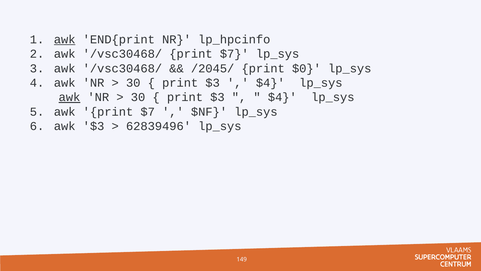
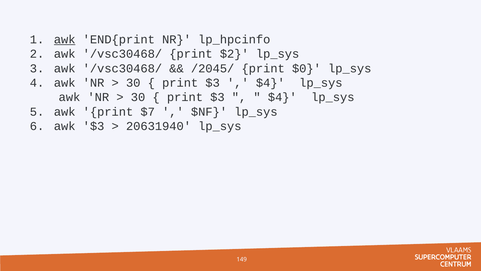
/vsc30468/ print $7: $7 -> $2
awk at (69, 97) underline: present -> none
62839496: 62839496 -> 20631940
